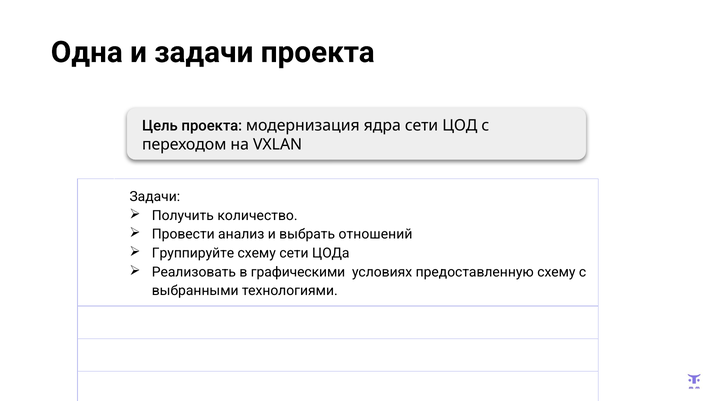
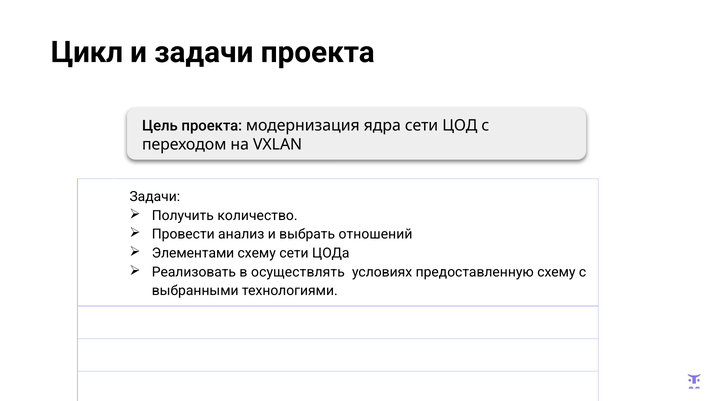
Одна: Одна -> Цикл
Группируйте: Группируйте -> Элементами
графическими: графическими -> осуществлять
